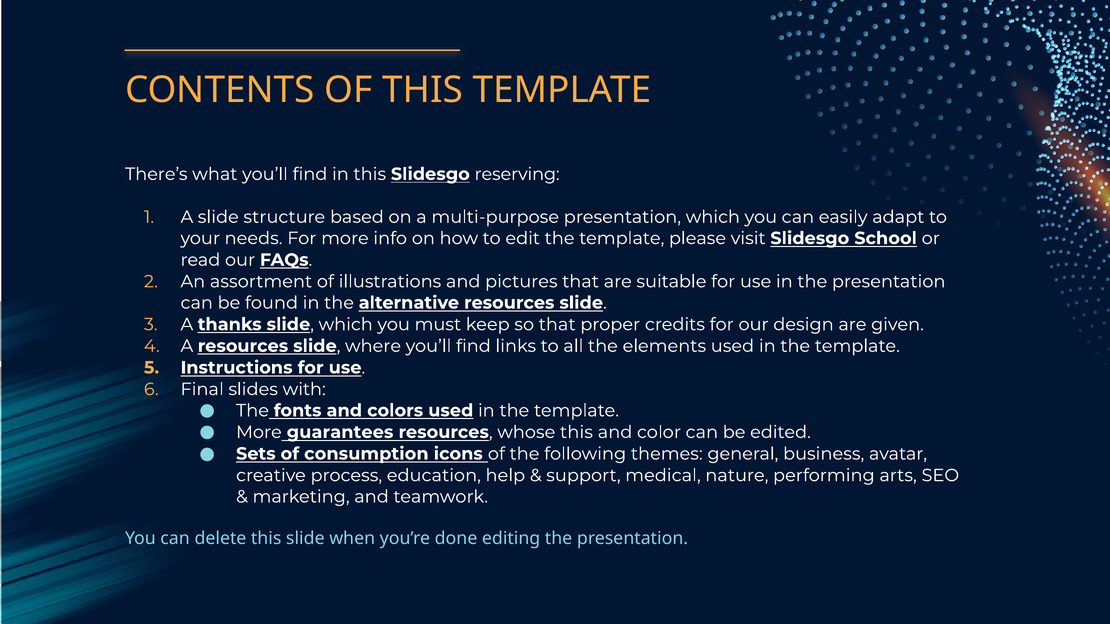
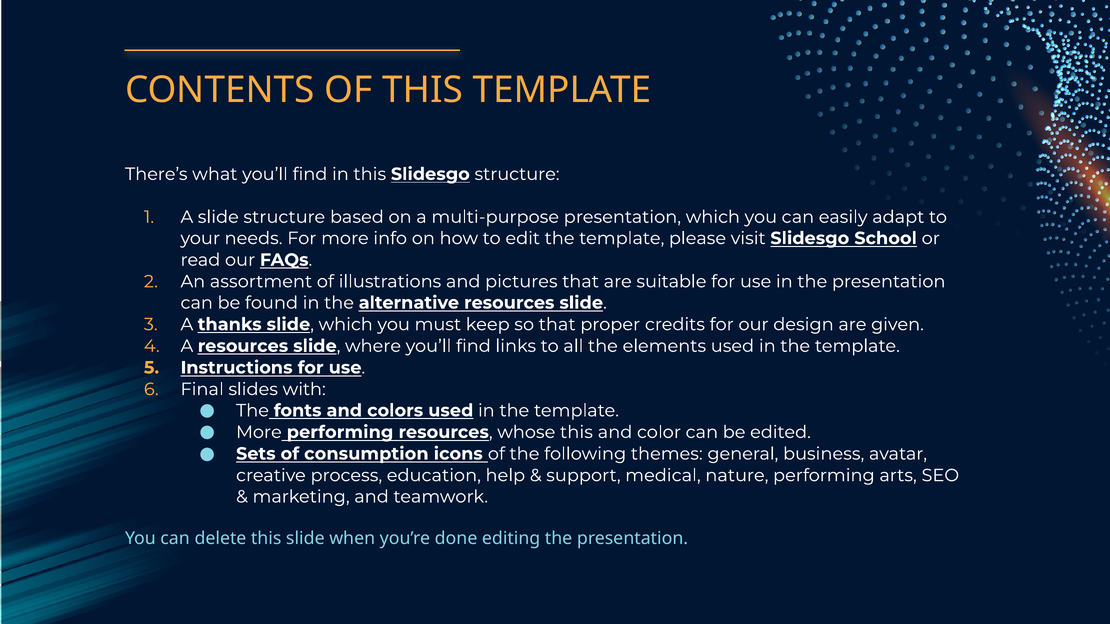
Slidesgo reserving: reserving -> structure
More guarantees: guarantees -> performing
